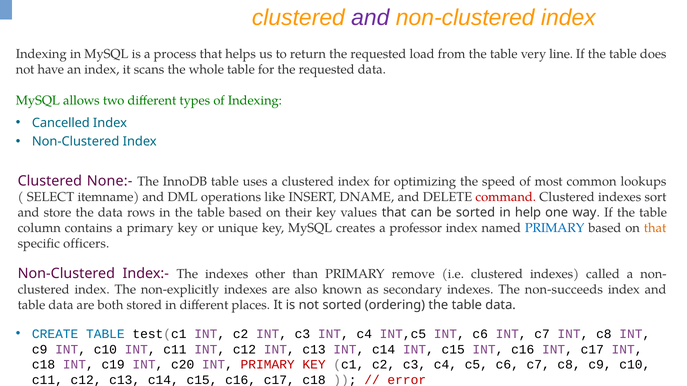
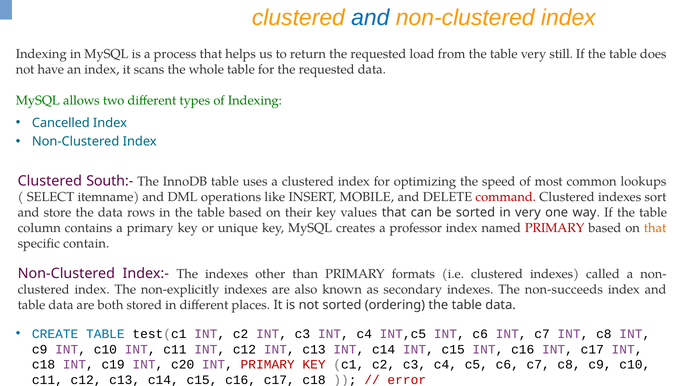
and at (370, 18) colour: purple -> blue
line: line -> still
None:-: None:- -> South:-
DNAME: DNAME -> MOBILE
in help: help -> very
PRIMARY at (555, 228) colour: blue -> red
officers: officers -> contain
remove: remove -> formats
